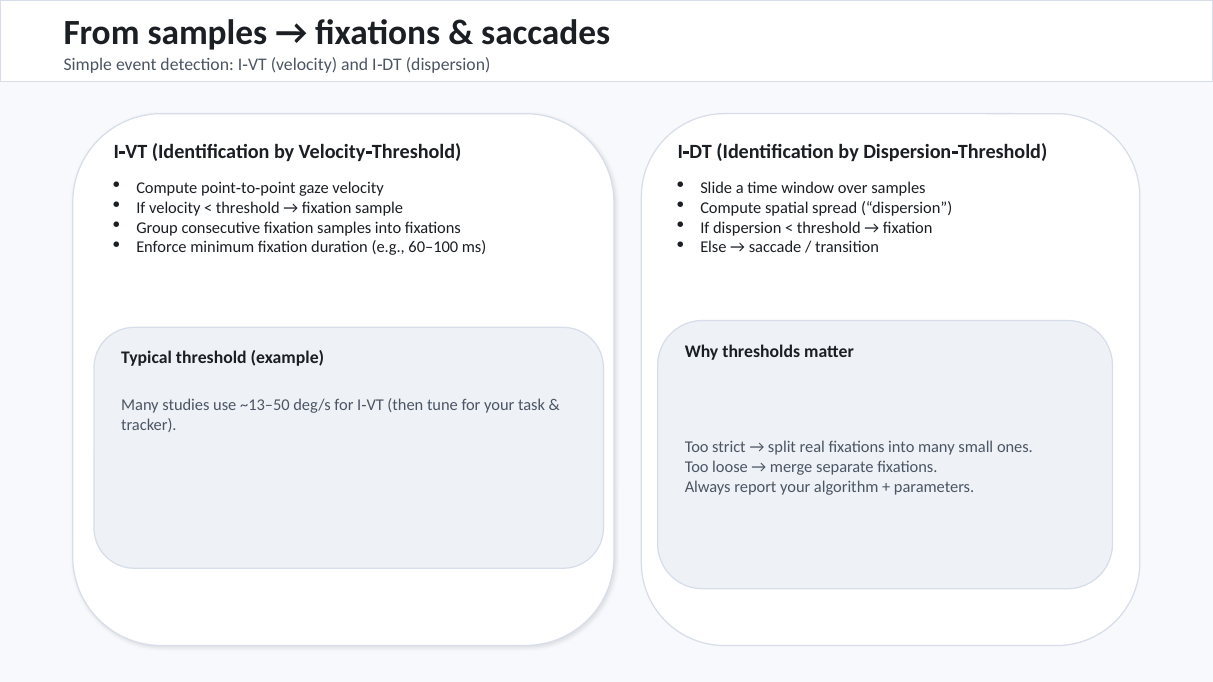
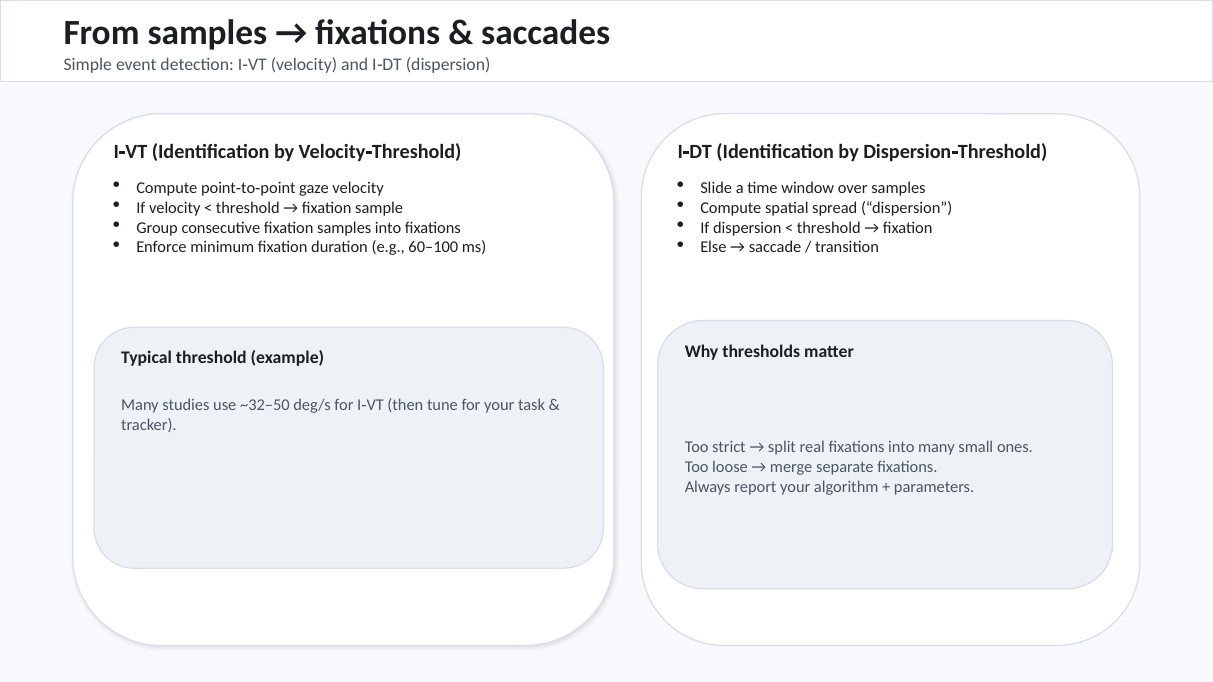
~13–50: ~13–50 -> ~32–50
